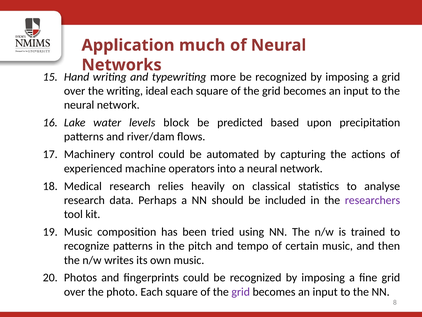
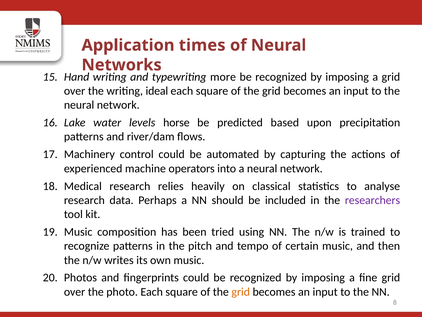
much: much -> times
block: block -> horse
grid at (241, 291) colour: purple -> orange
